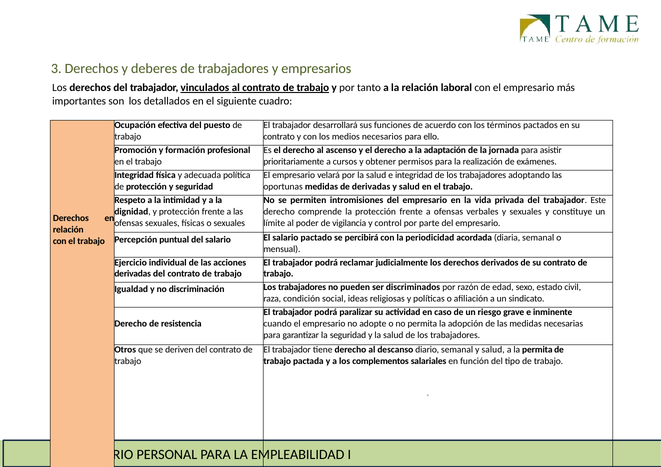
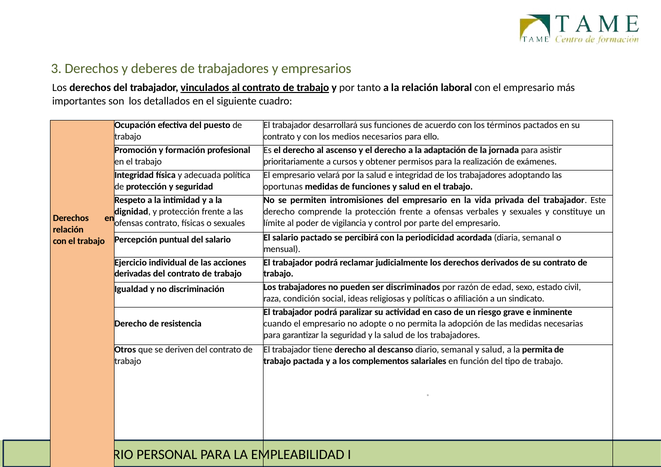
de derivadas: derivadas -> funciones
ofensas sexuales: sexuales -> contrato
